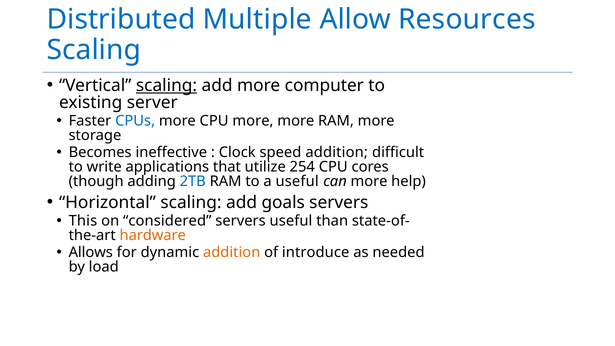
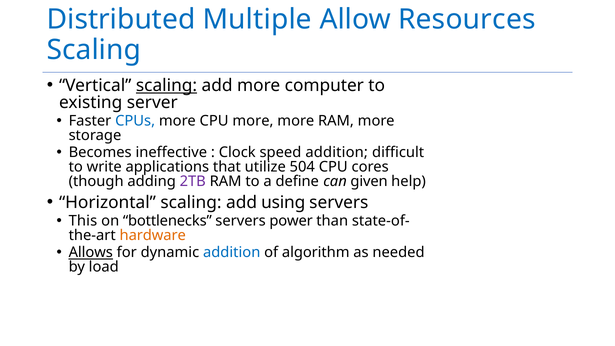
254: 254 -> 504
2TB colour: blue -> purple
a useful: useful -> define
can more: more -> given
goals: goals -> using
considered: considered -> bottlenecks
servers useful: useful -> power
Allows underline: none -> present
addition at (232, 252) colour: orange -> blue
introduce: introduce -> algorithm
